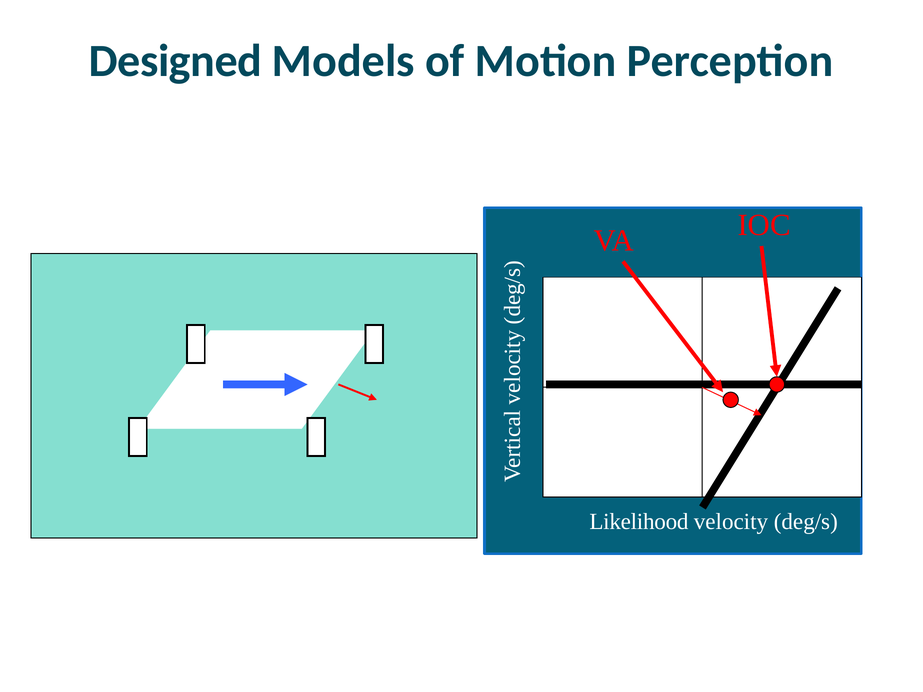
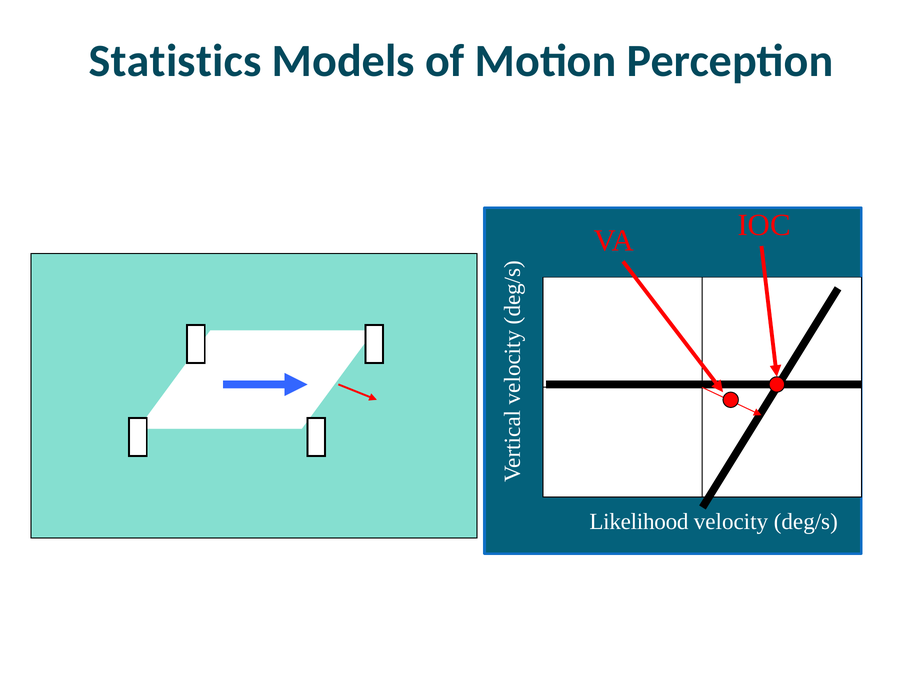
Designed: Designed -> Statistics
